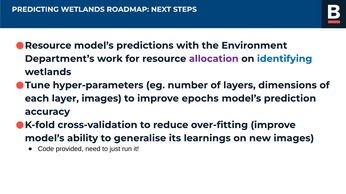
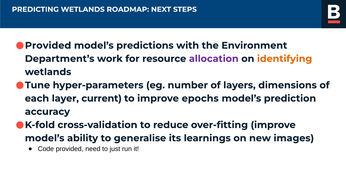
Resource at (48, 46): Resource -> Provided
identifying colour: blue -> orange
layer images: images -> current
